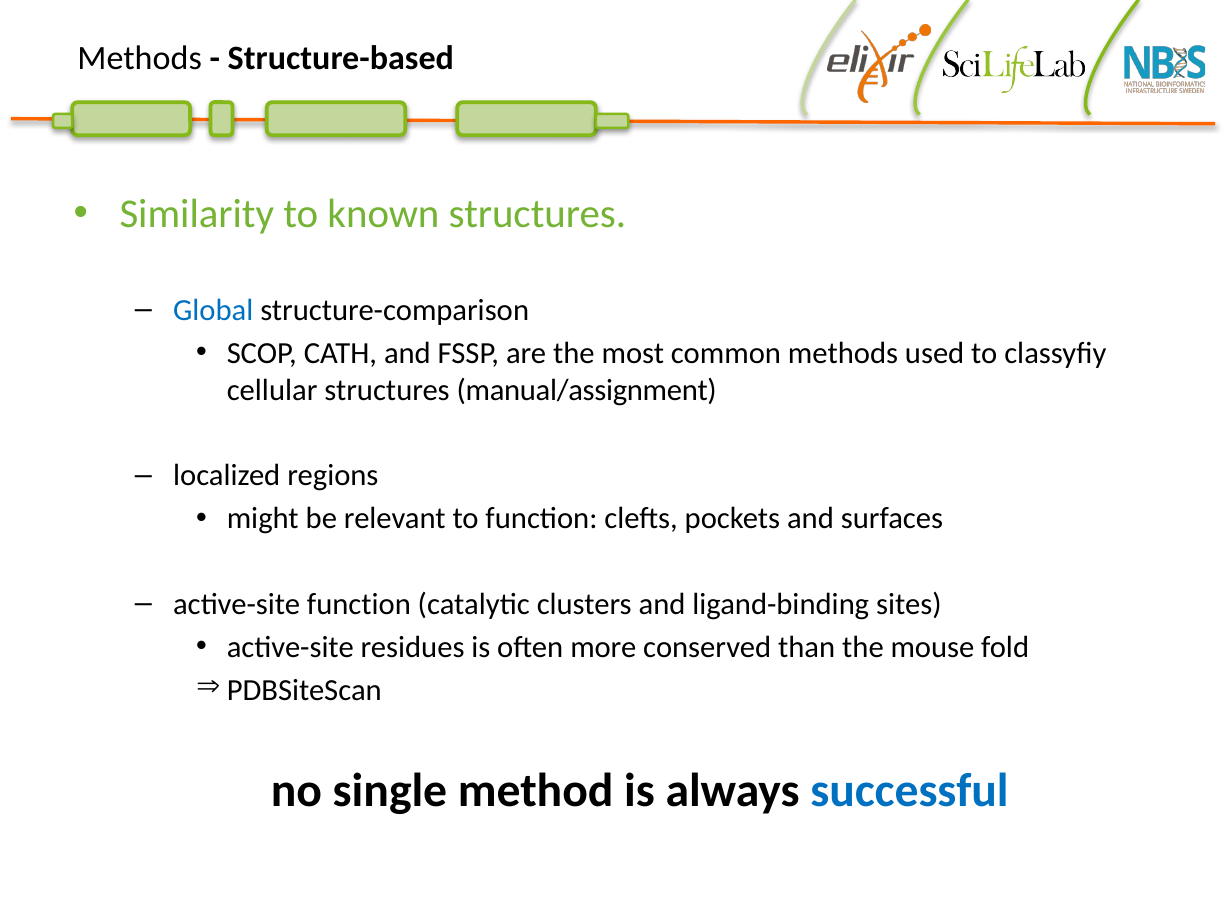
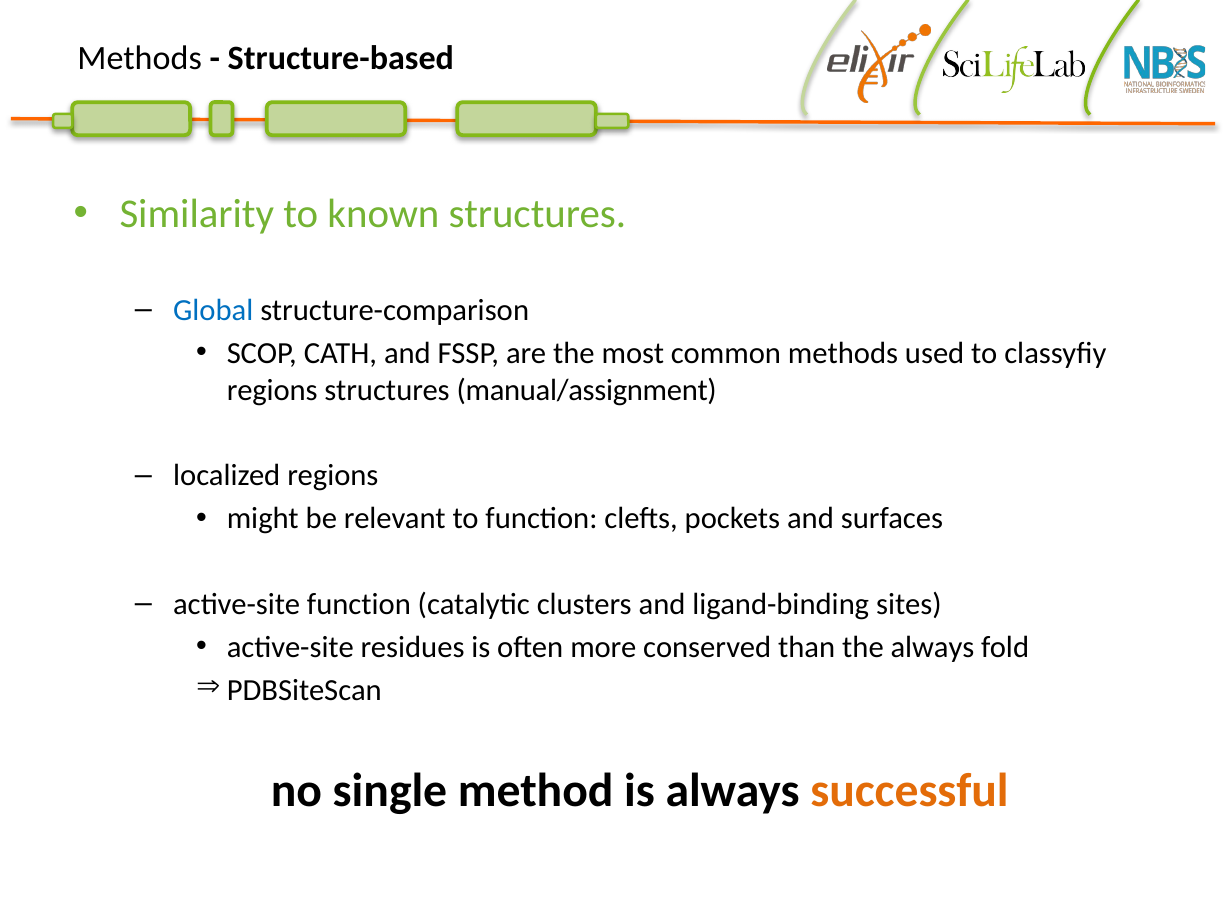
cellular at (272, 390): cellular -> regions
the mouse: mouse -> always
successful colour: blue -> orange
